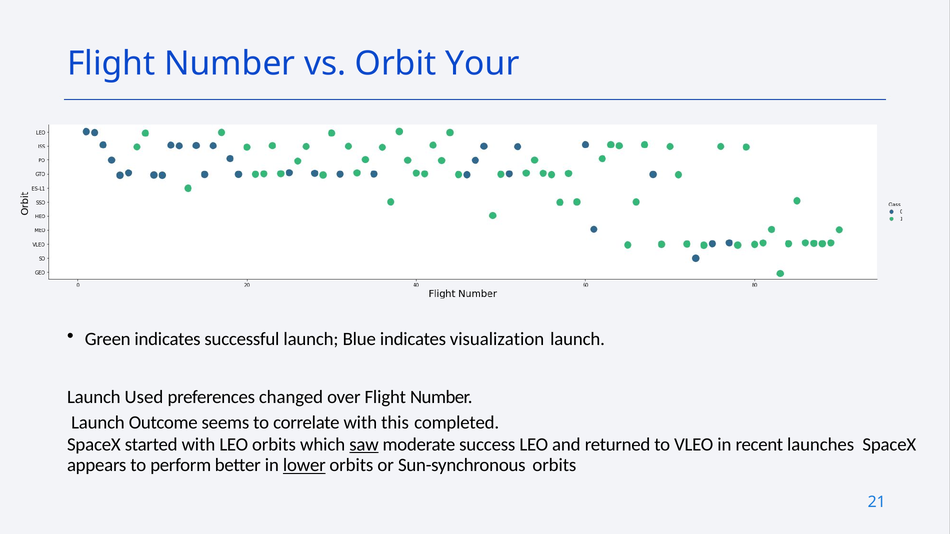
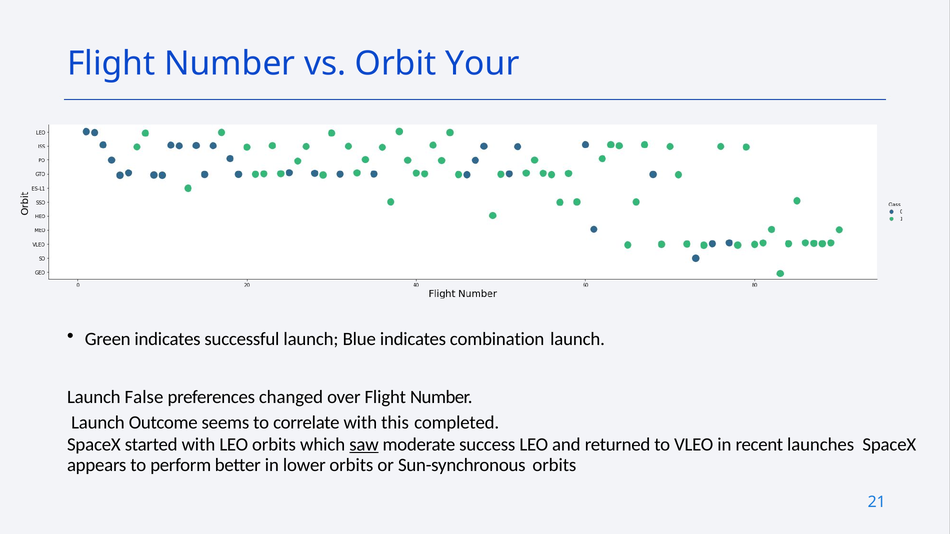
visualization: visualization -> combination
Used: Used -> False
lower underline: present -> none
